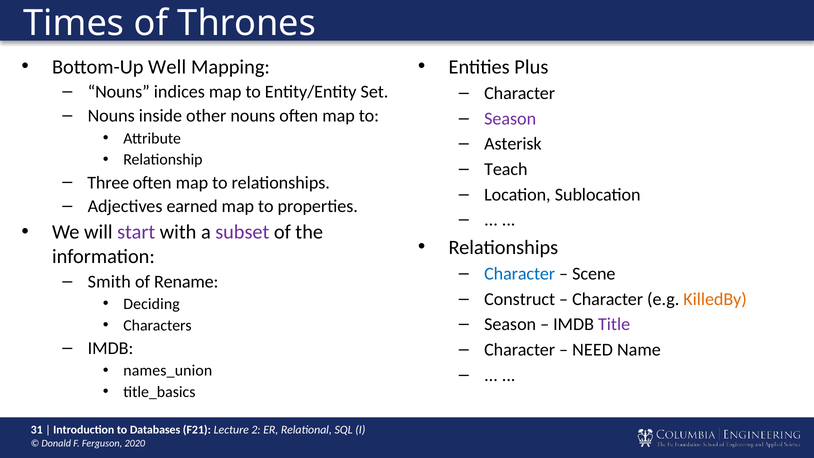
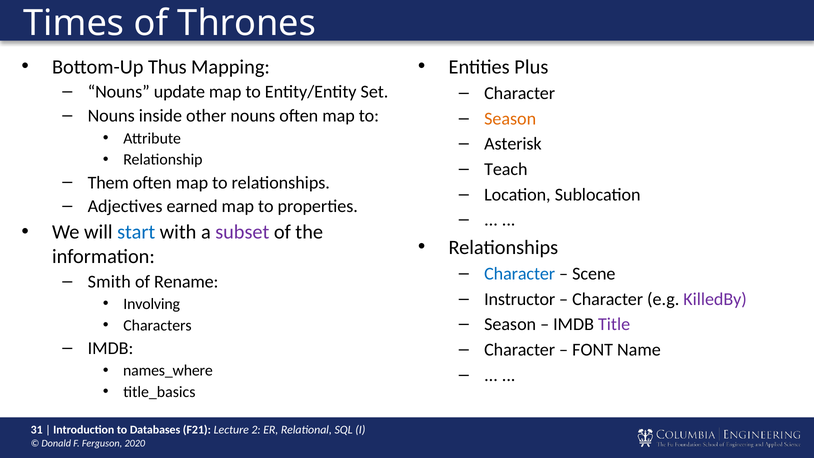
Well: Well -> Thus
indices: indices -> update
Season at (510, 119) colour: purple -> orange
Three: Three -> Them
start colour: purple -> blue
Construct: Construct -> Instructor
KilledBy colour: orange -> purple
Deciding: Deciding -> Involving
NEED: NEED -> FONT
names_union: names_union -> names_where
